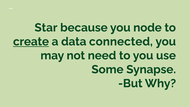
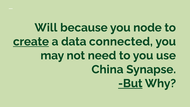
Star: Star -> Will
Some: Some -> China
But underline: none -> present
